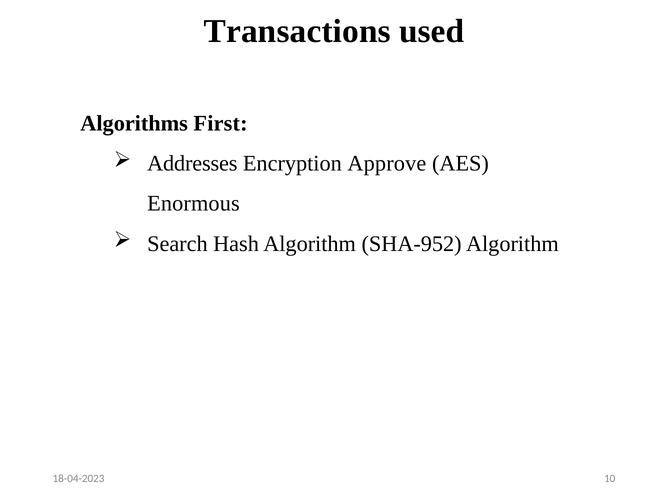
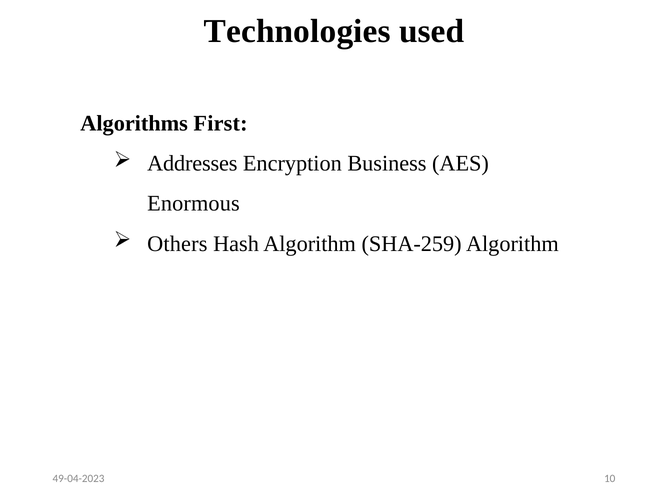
Transactions: Transactions -> Technologies
Approve: Approve -> Business
Search: Search -> Others
SHA-952: SHA-952 -> SHA-259
18-04-2023: 18-04-2023 -> 49-04-2023
